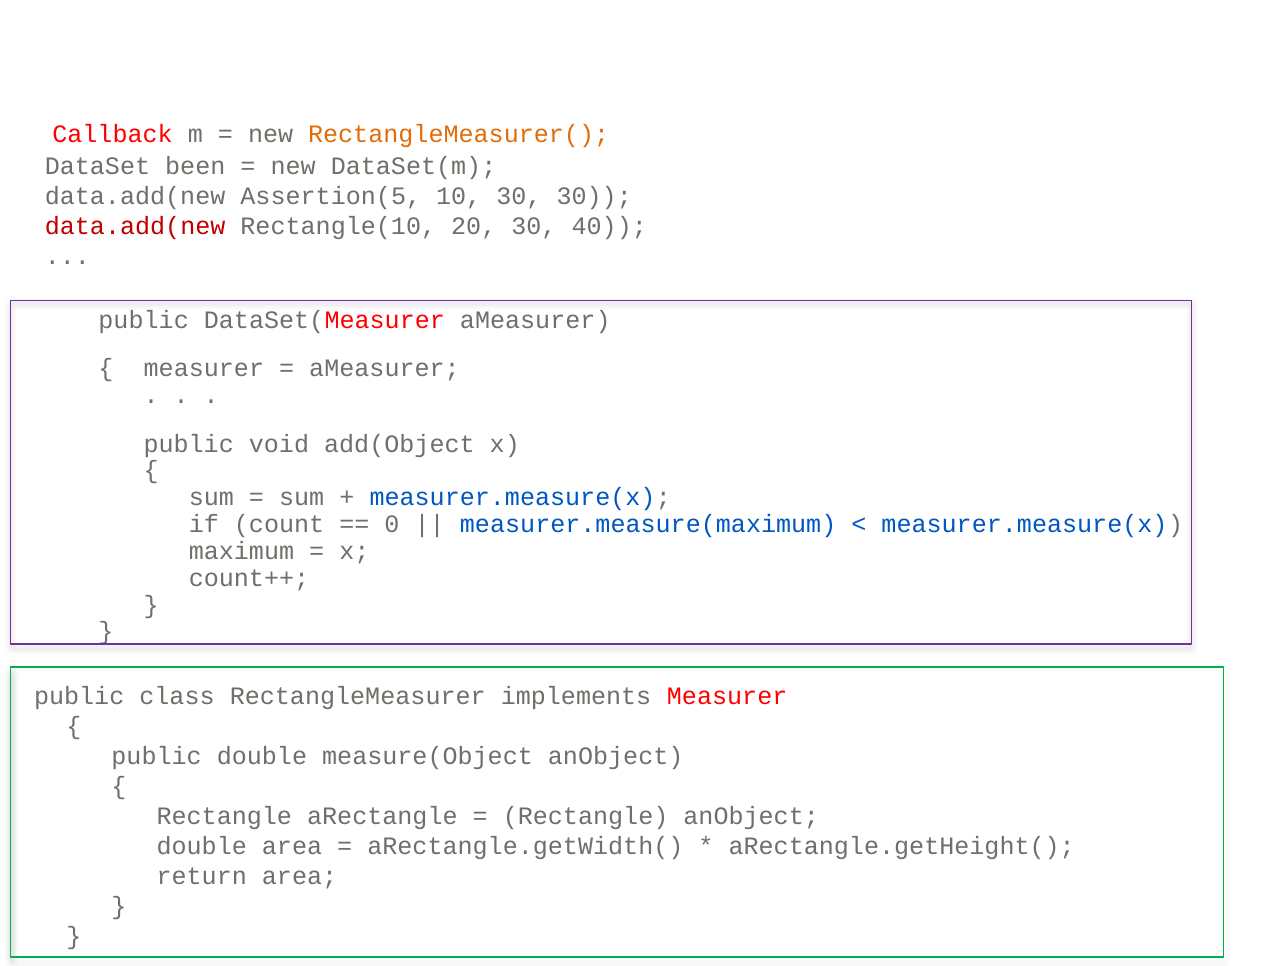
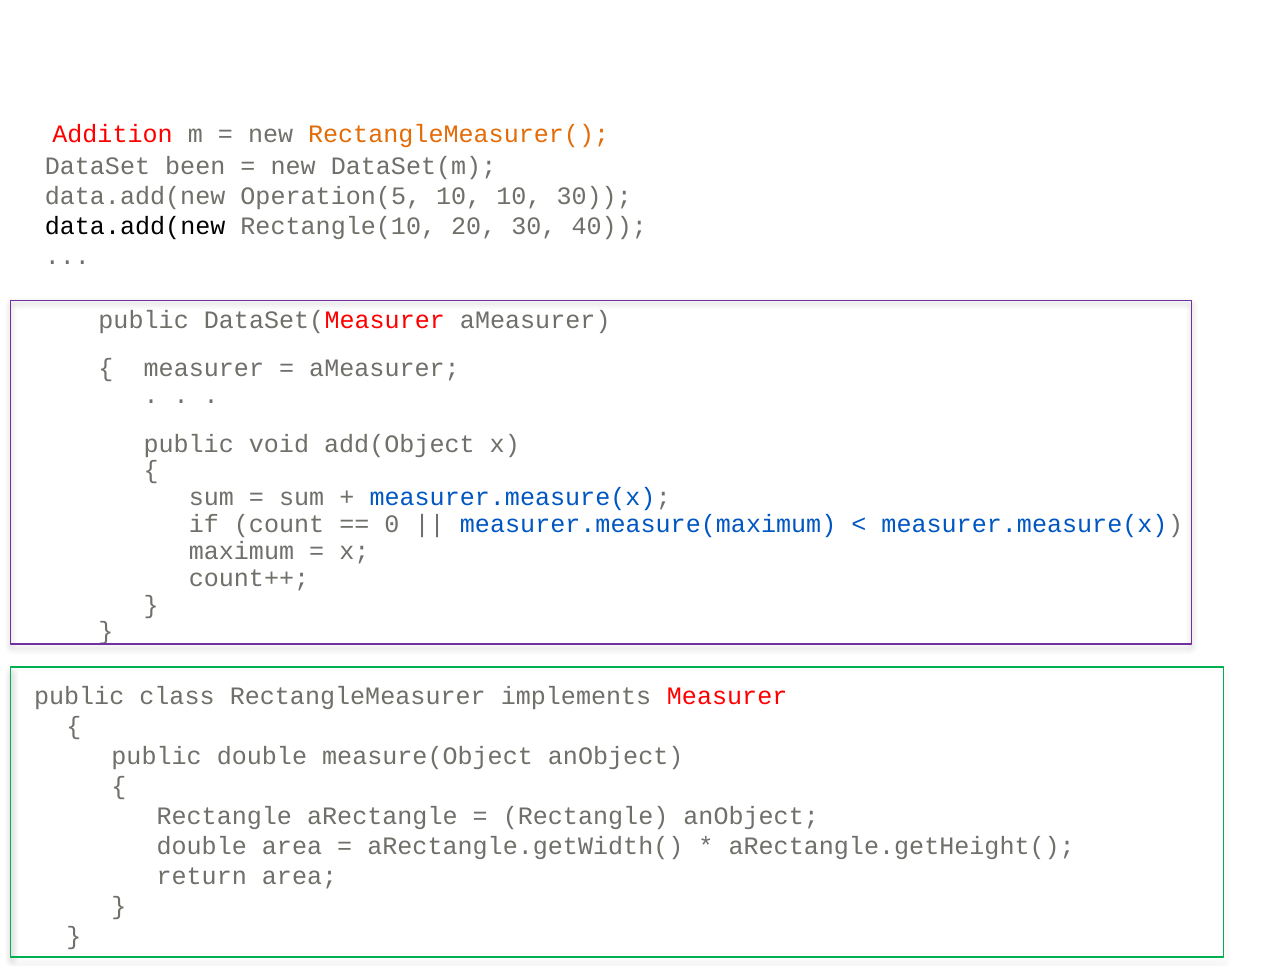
Callback: Callback -> Addition
Assertion(5: Assertion(5 -> Operation(5
10 30: 30 -> 10
data.add(new at (135, 226) colour: red -> black
